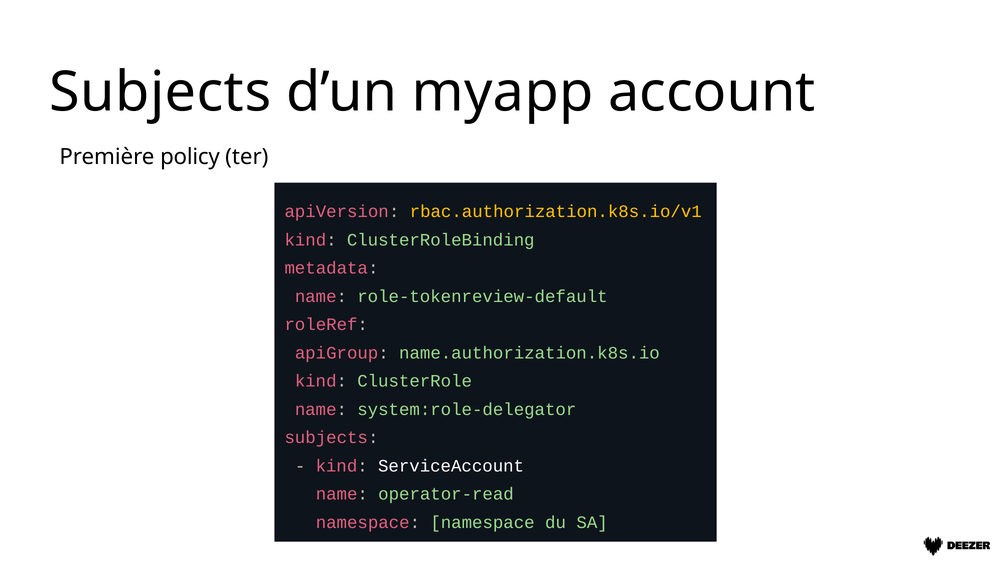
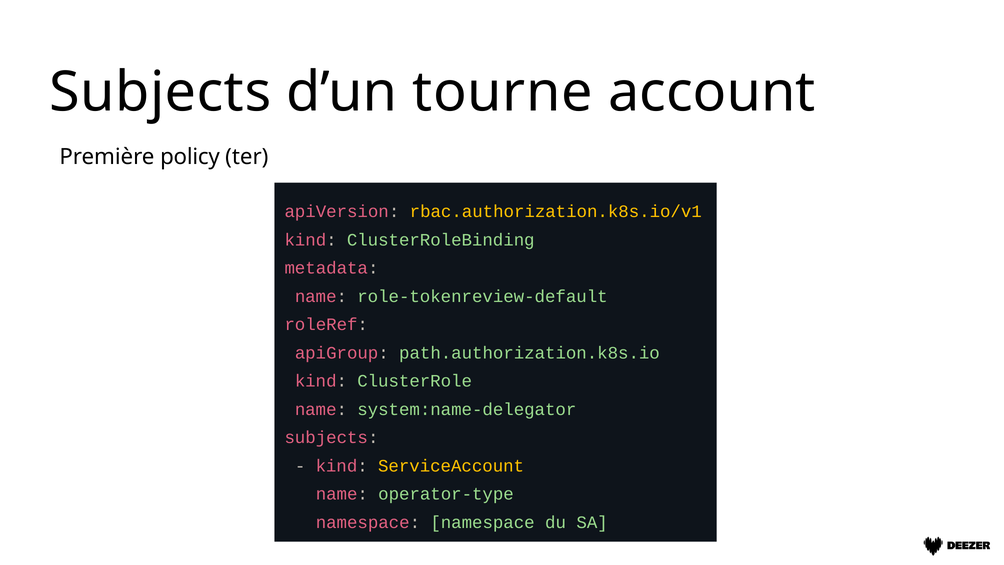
myapp: myapp -> tourne
name.authorization.k8s.io: name.authorization.k8s.io -> path.authorization.k8s.io
system:role-delegator: system:role-delegator -> system:name-delegator
ServiceAccount colour: white -> yellow
operator-read: operator-read -> operator-type
